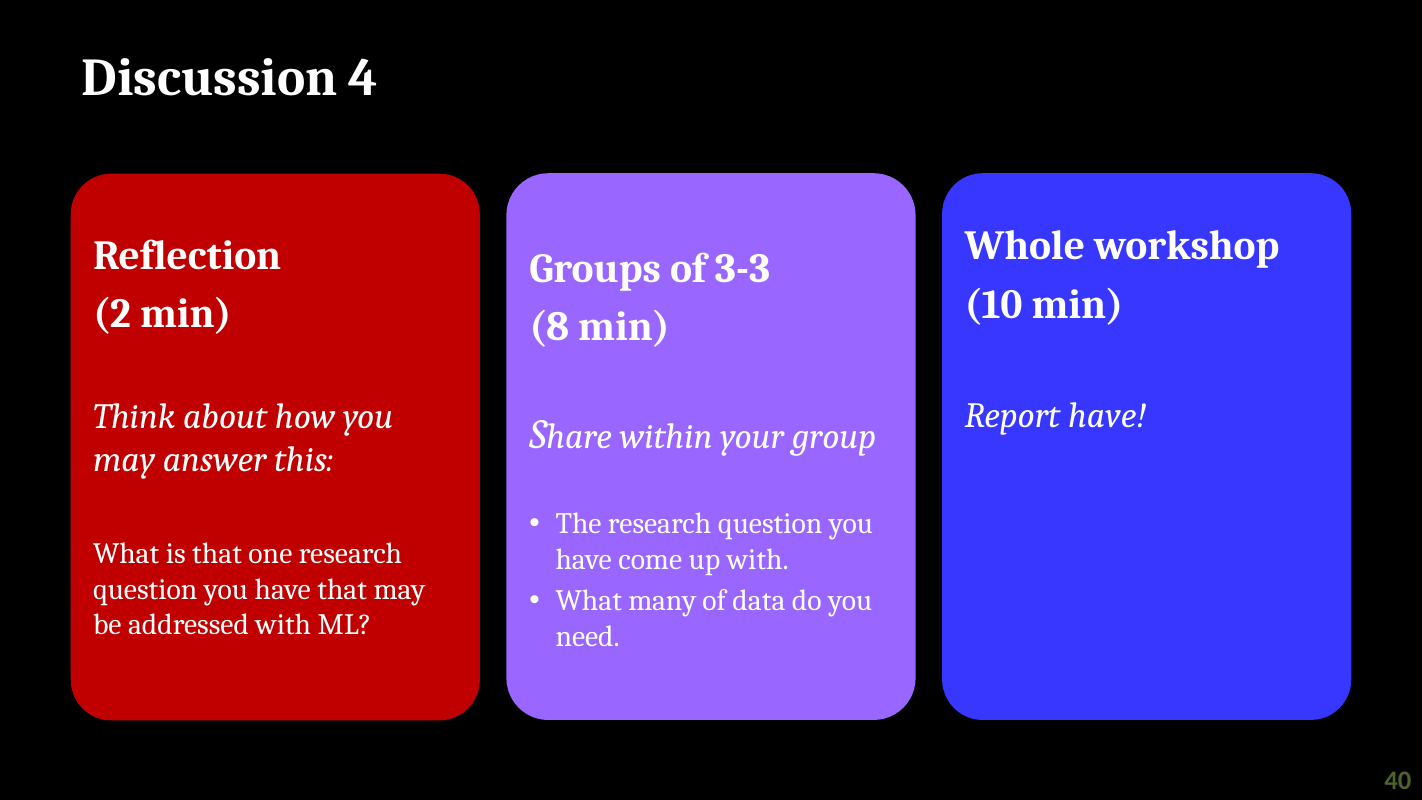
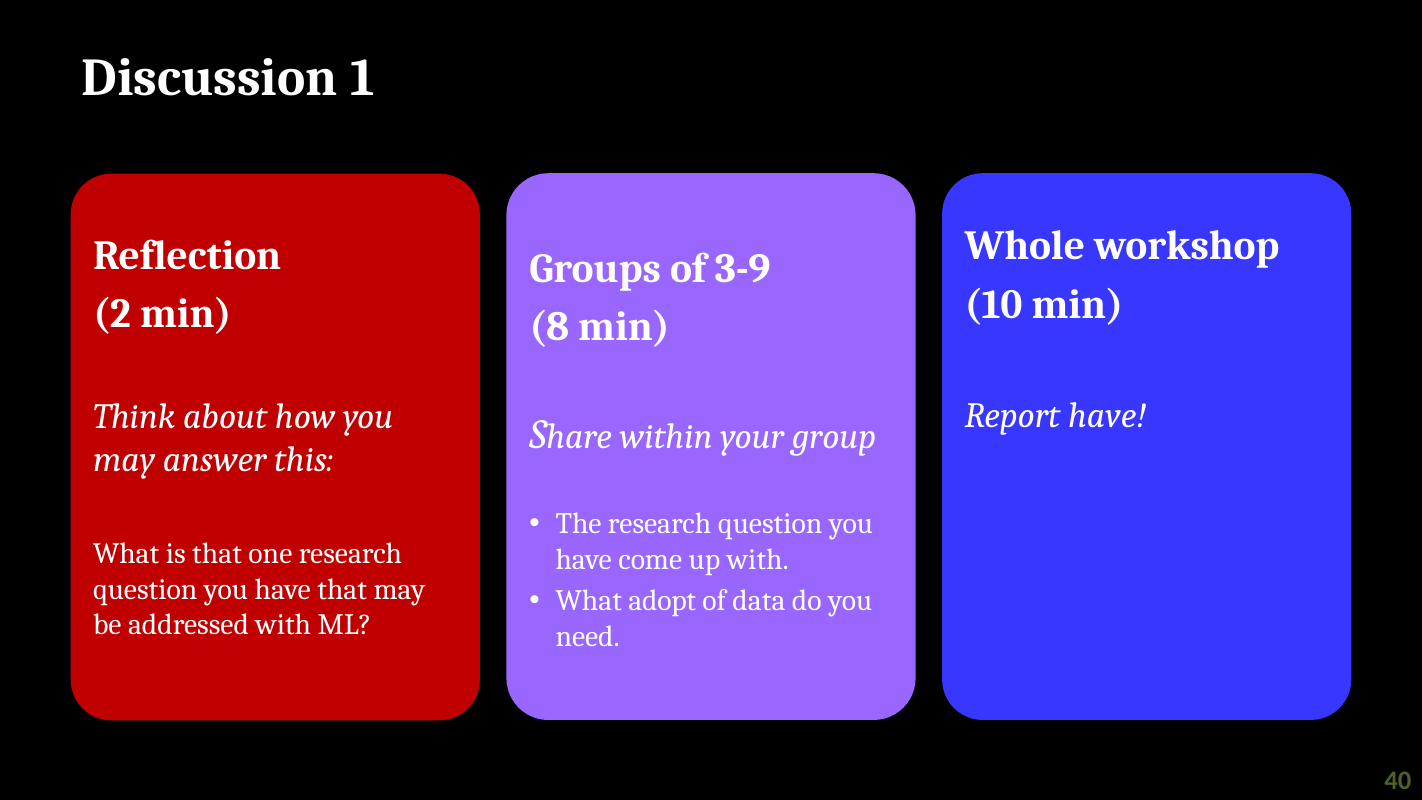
4: 4 -> 1
3-3: 3-3 -> 3-9
many: many -> adopt
